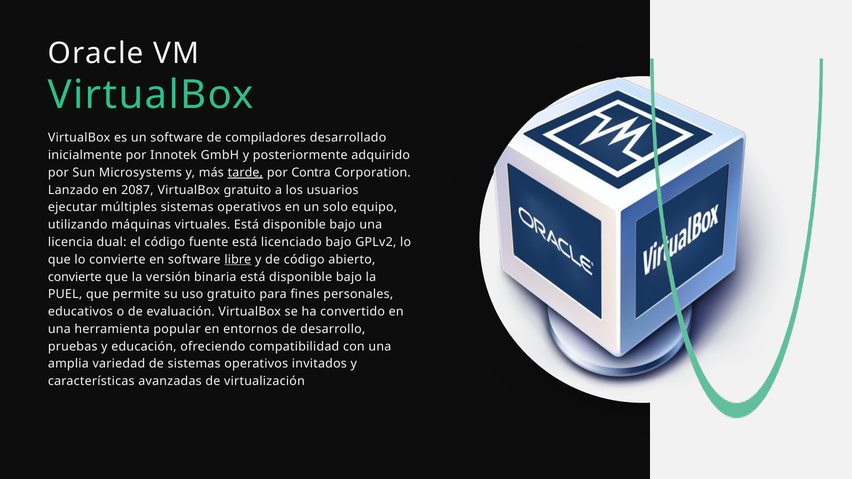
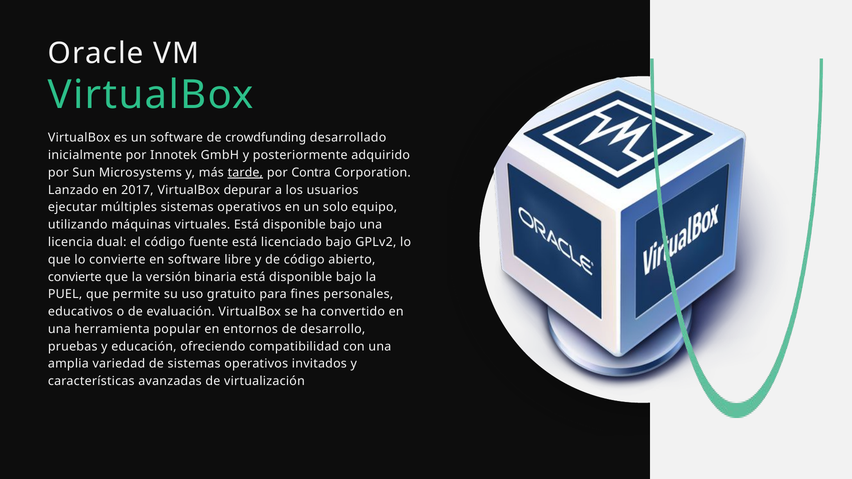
compiladores: compiladores -> crowdfunding
2087: 2087 -> 2017
VirtualBox gratuito: gratuito -> depurar
libre underline: present -> none
